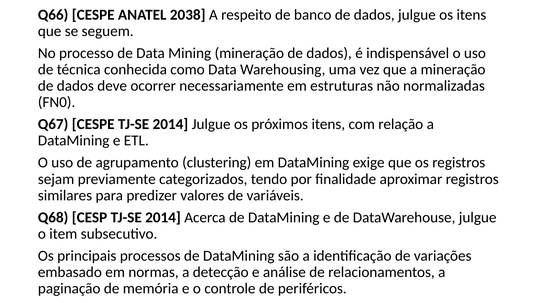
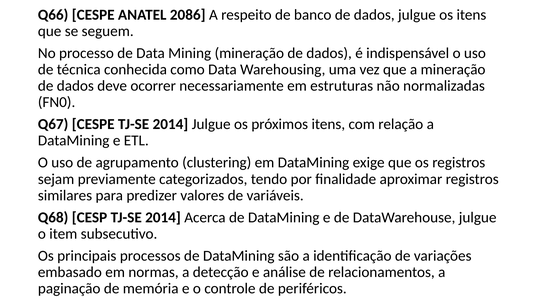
2038: 2038 -> 2086
